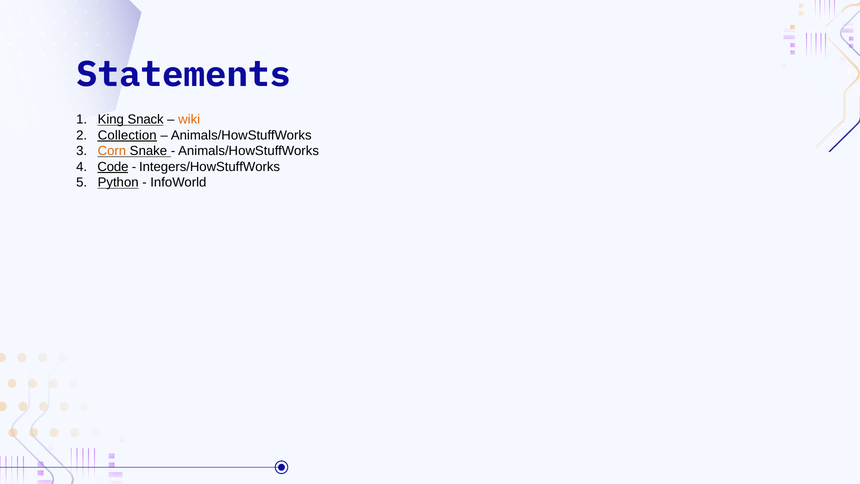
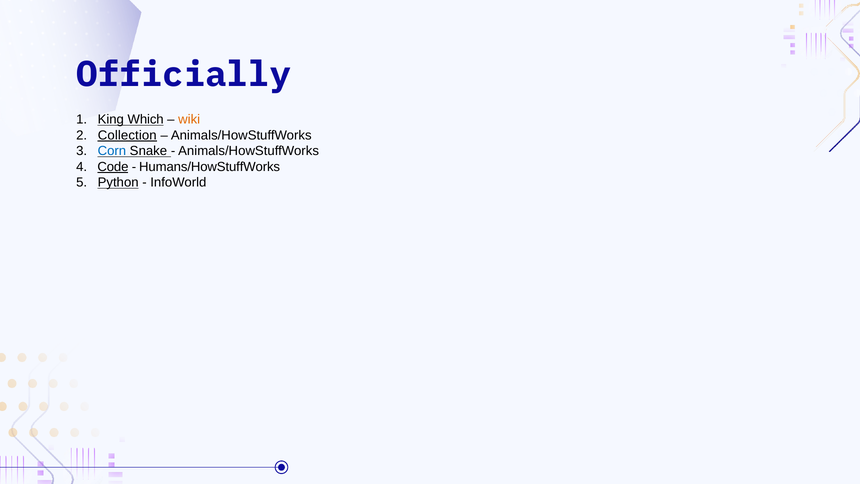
Statements: Statements -> Officially
Snack: Snack -> Which
Corn colour: orange -> blue
Integers/HowStuffWorks: Integers/HowStuffWorks -> Humans/HowStuffWorks
